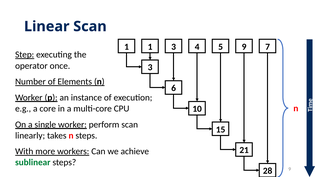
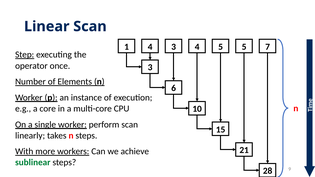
1 1: 1 -> 4
5 9: 9 -> 5
